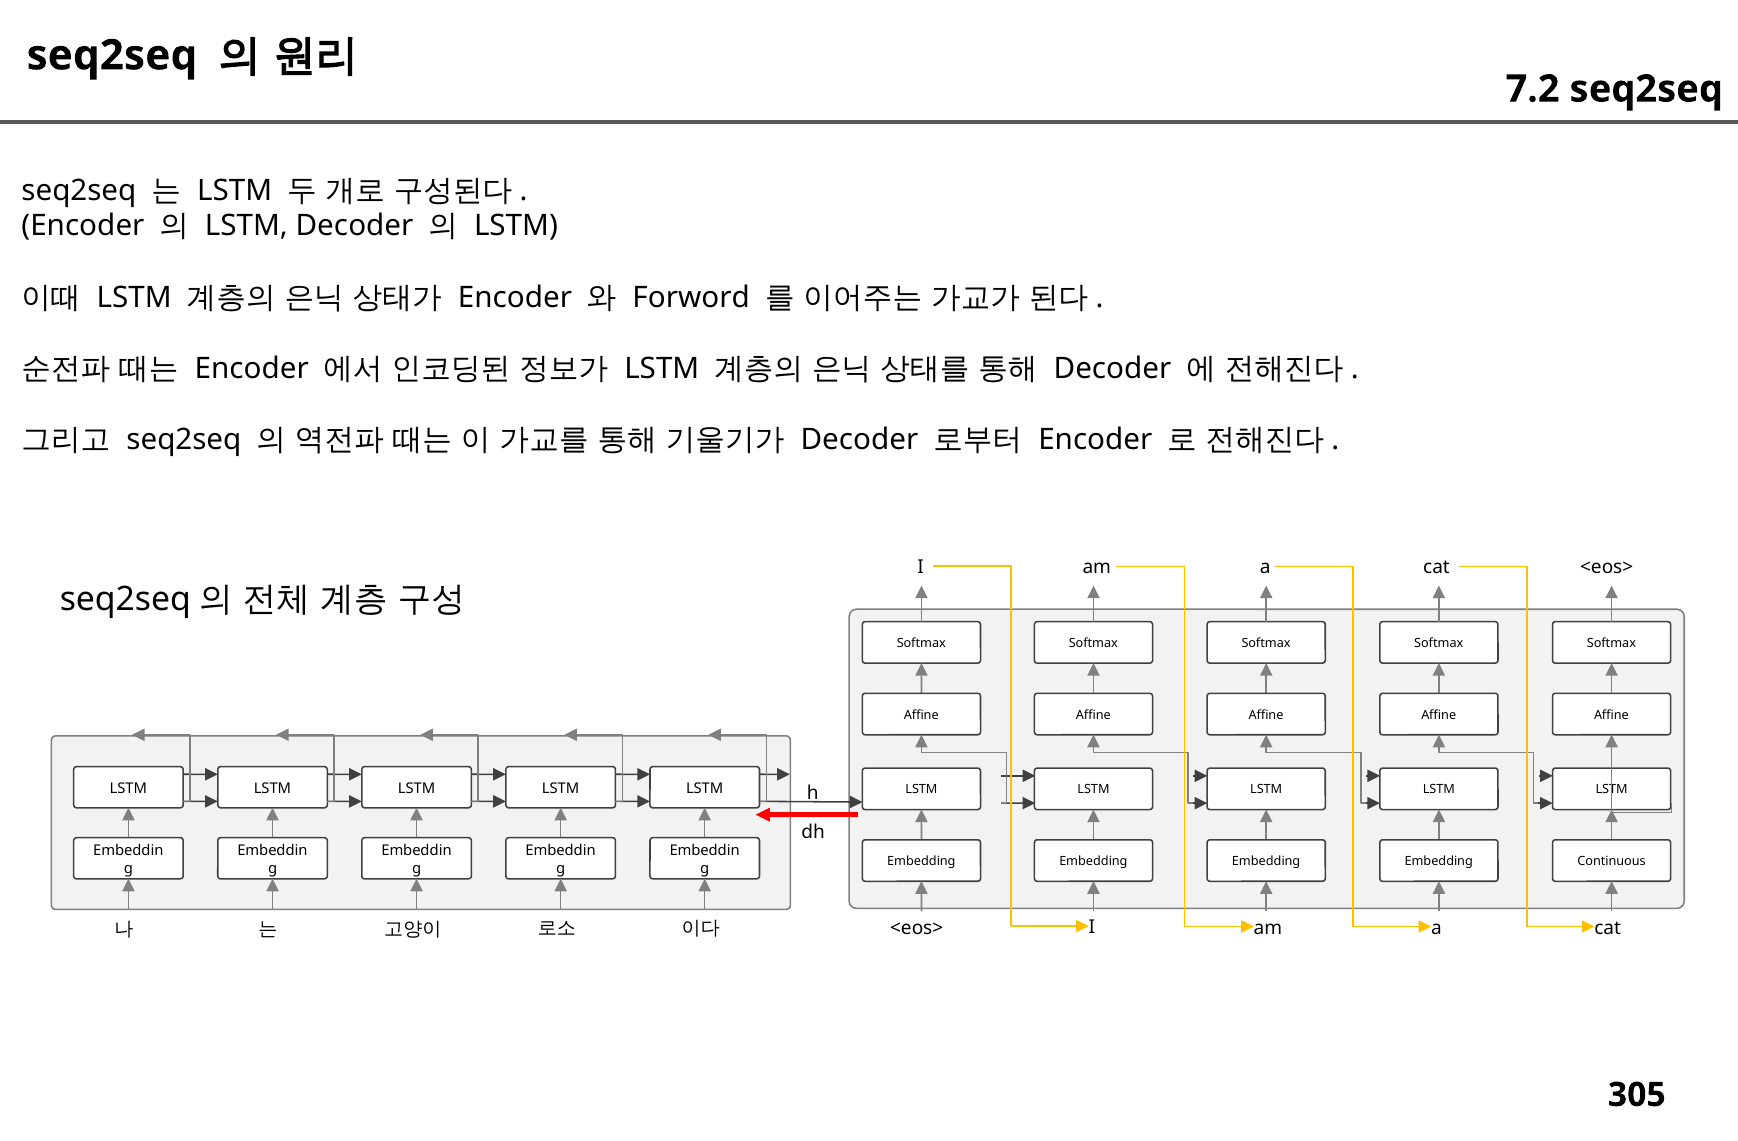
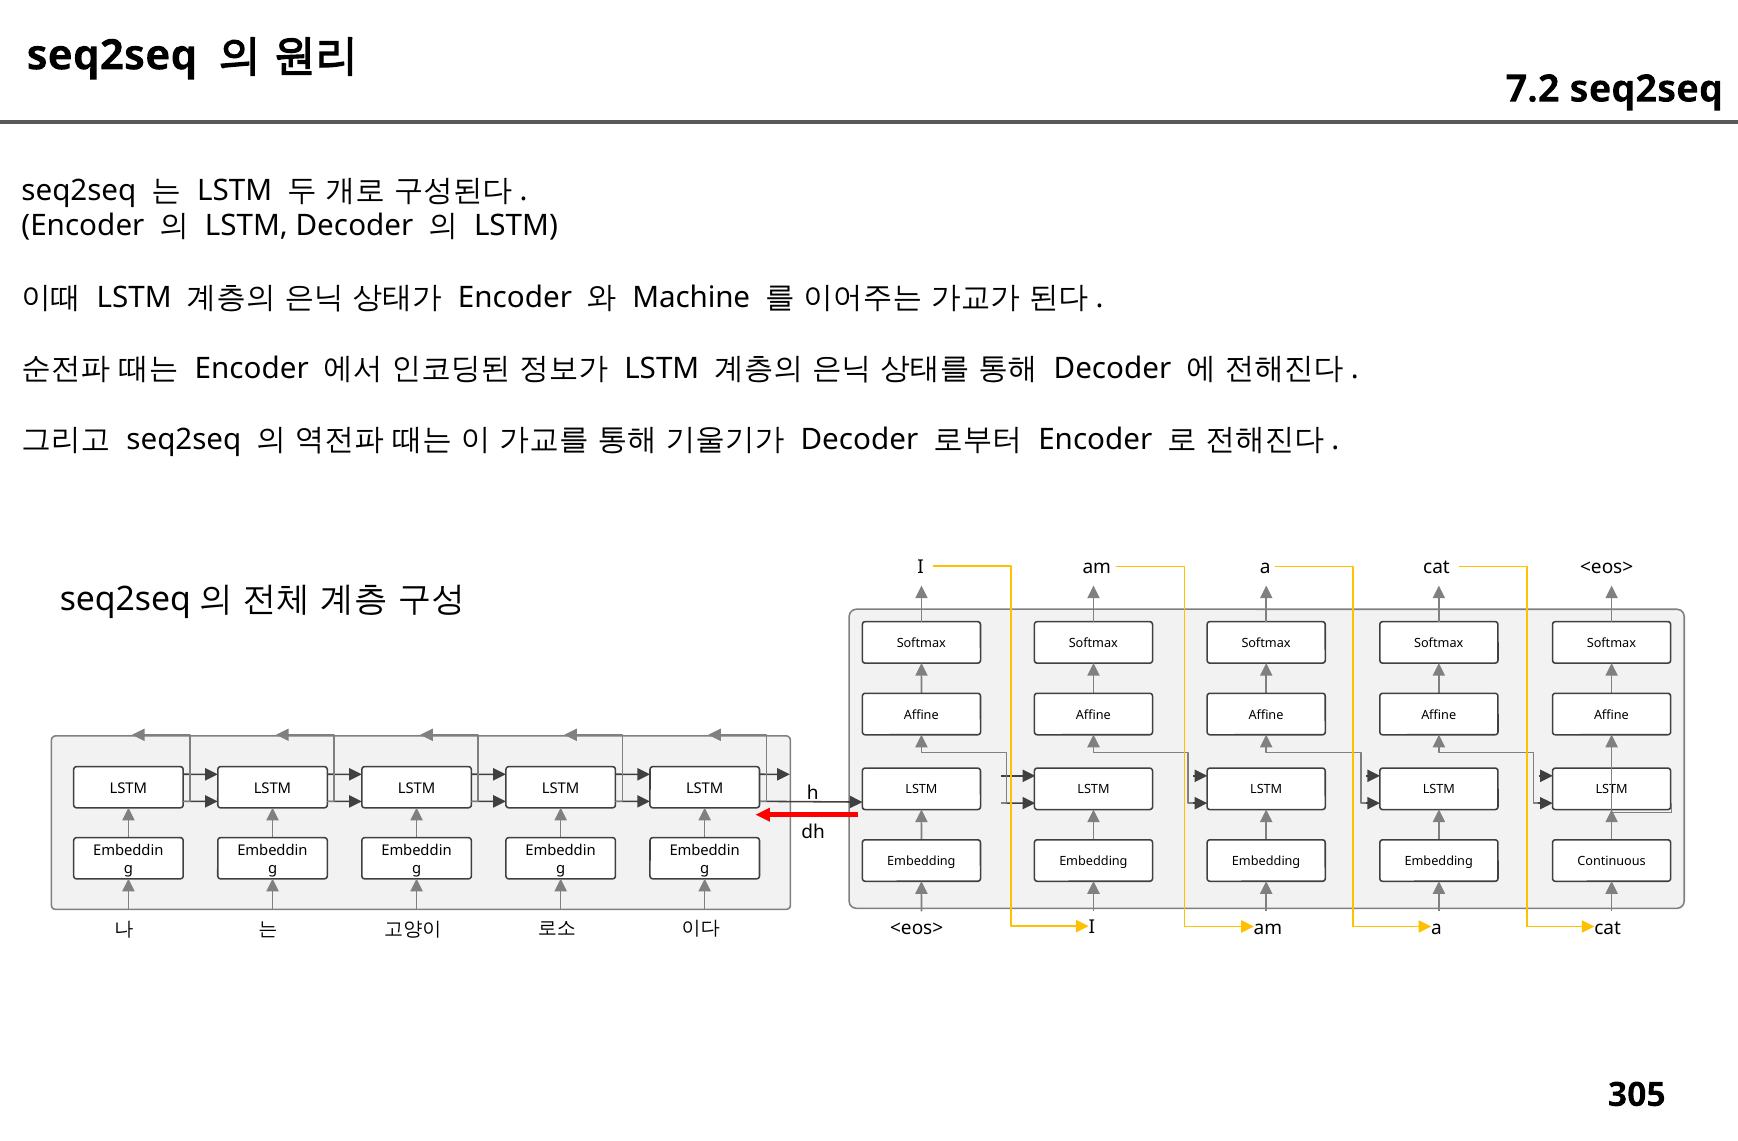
Forword: Forword -> Machine
